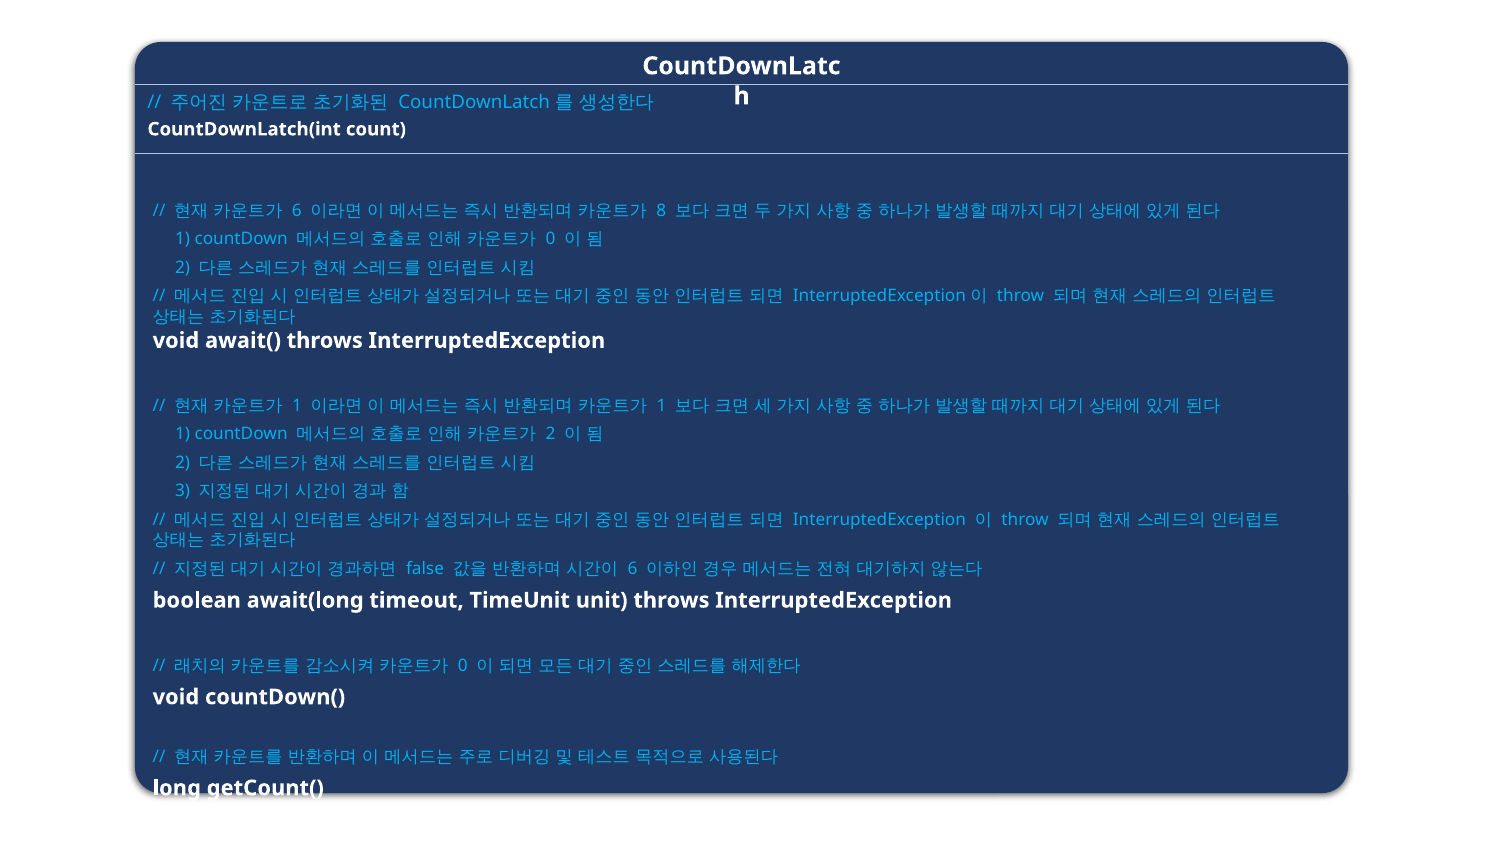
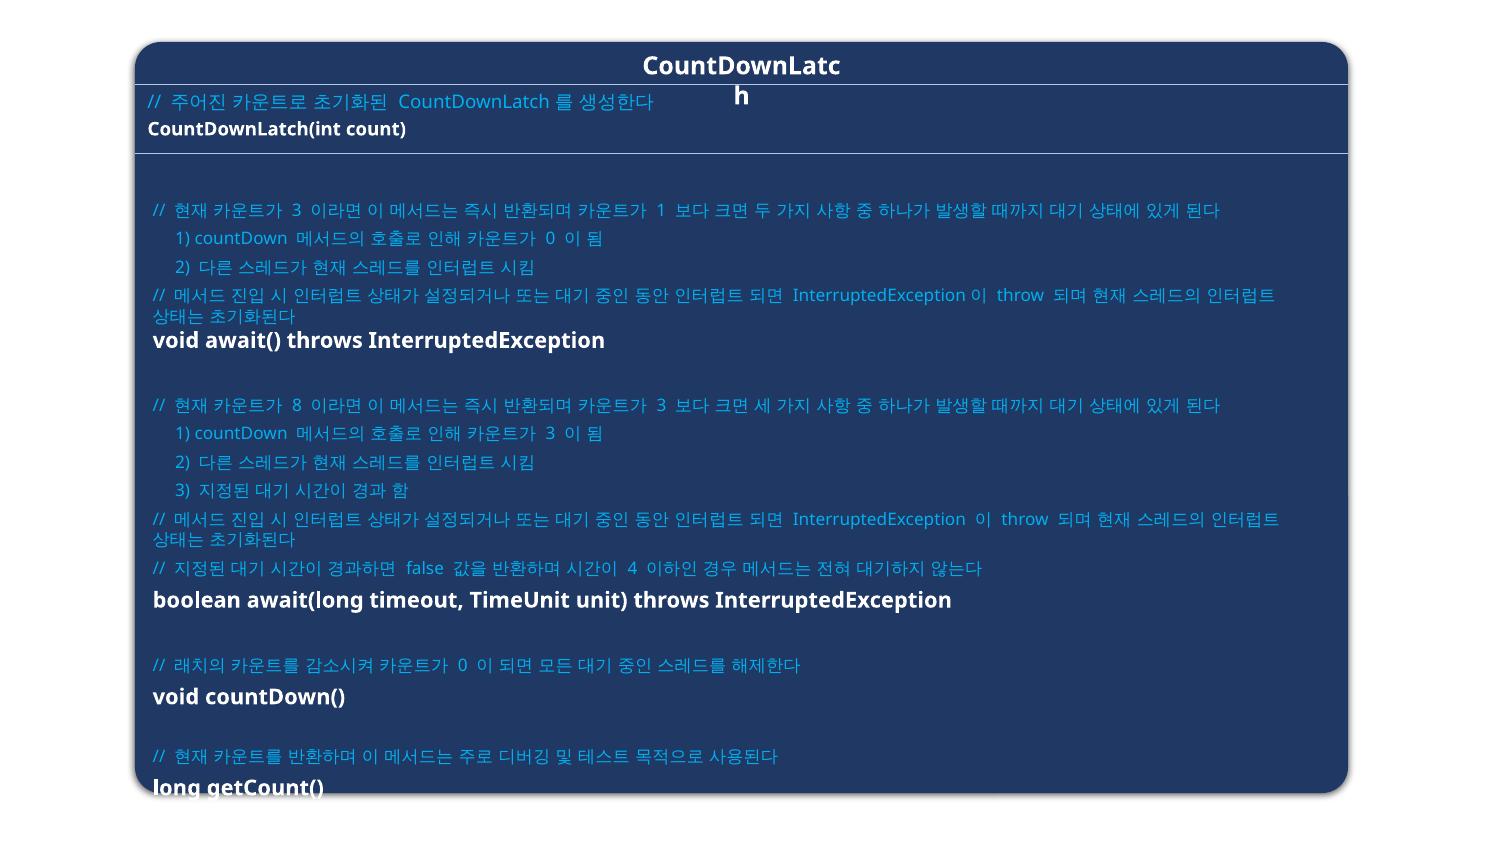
6 at (297, 211): 6 -> 3
8 at (661, 211): 8 -> 1
1 at (297, 406): 1 -> 8
1 at (661, 406): 1 -> 3
2 at (551, 434): 2 -> 3
6 at (633, 569): 6 -> 4
